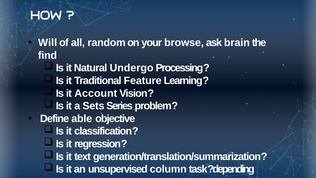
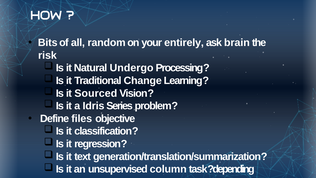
Will: Will -> Bits
browse: browse -> entirely
find: find -> risk
Feature: Feature -> Change
Account: Account -> Sourced
Sets: Sets -> Idris
able: able -> files
